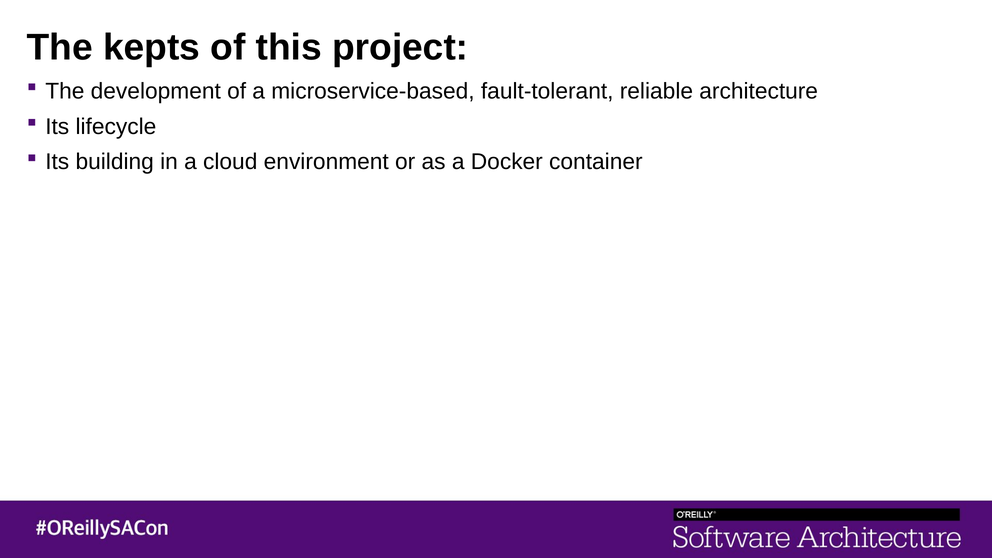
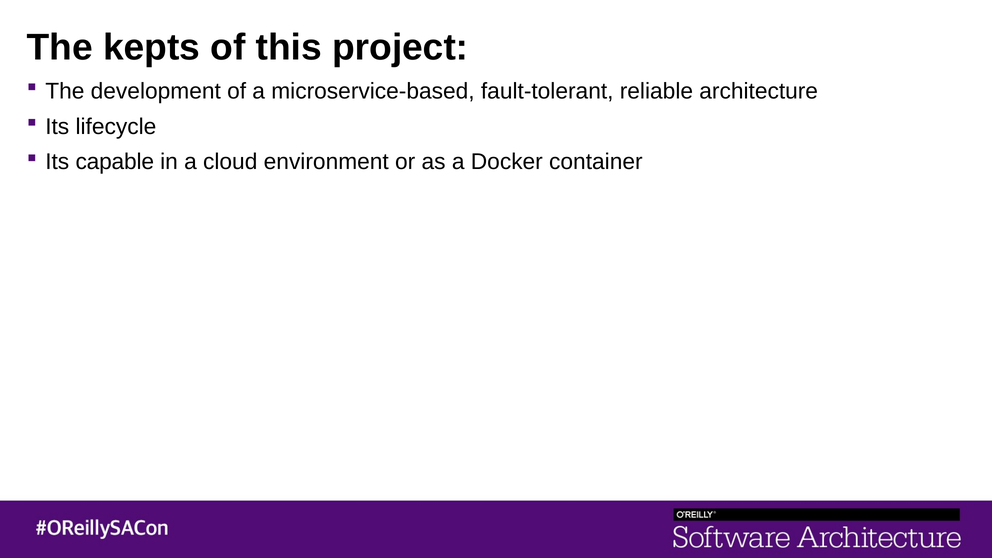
building: building -> capable
